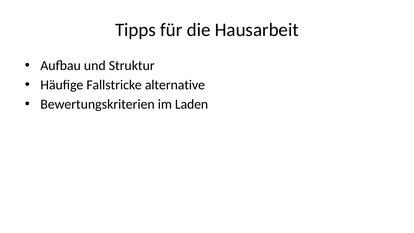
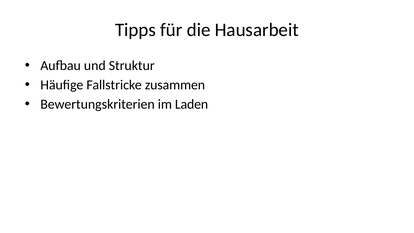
alternative: alternative -> zusammen
